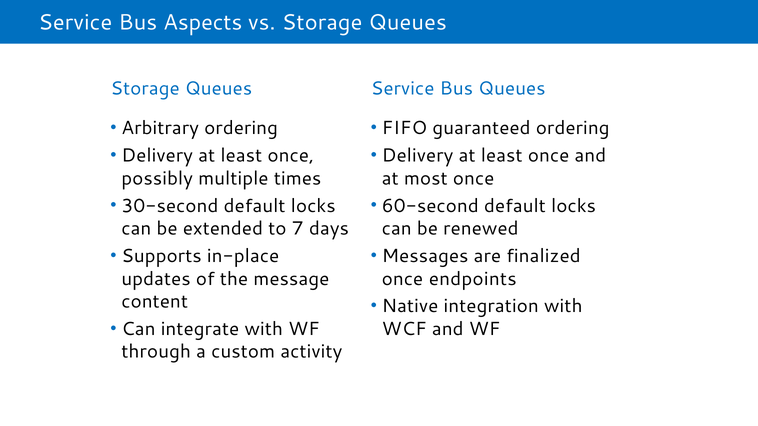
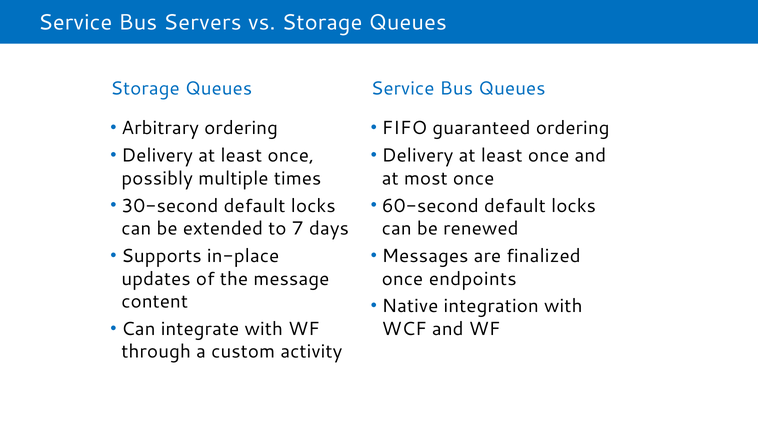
Aspects: Aspects -> Servers
